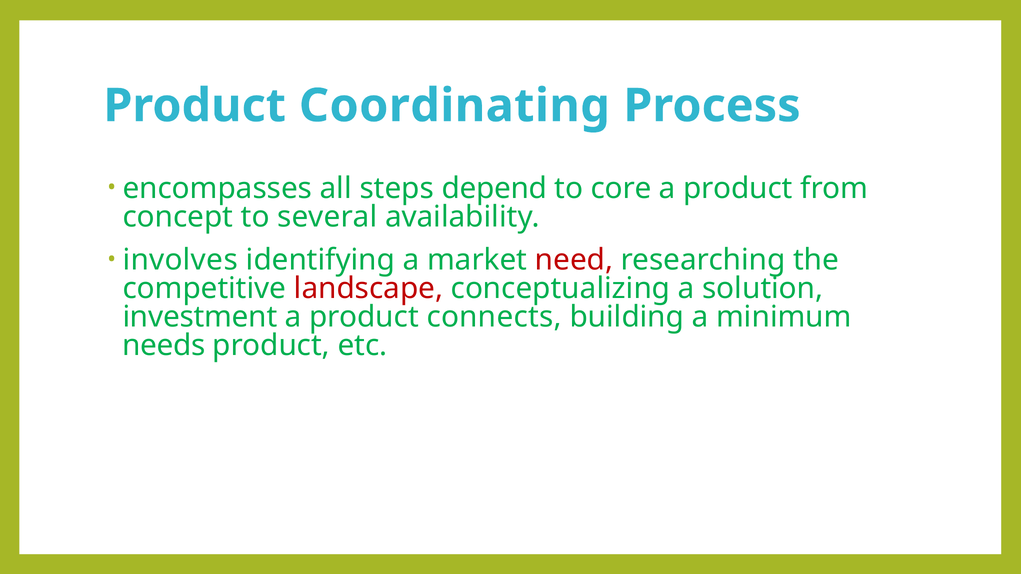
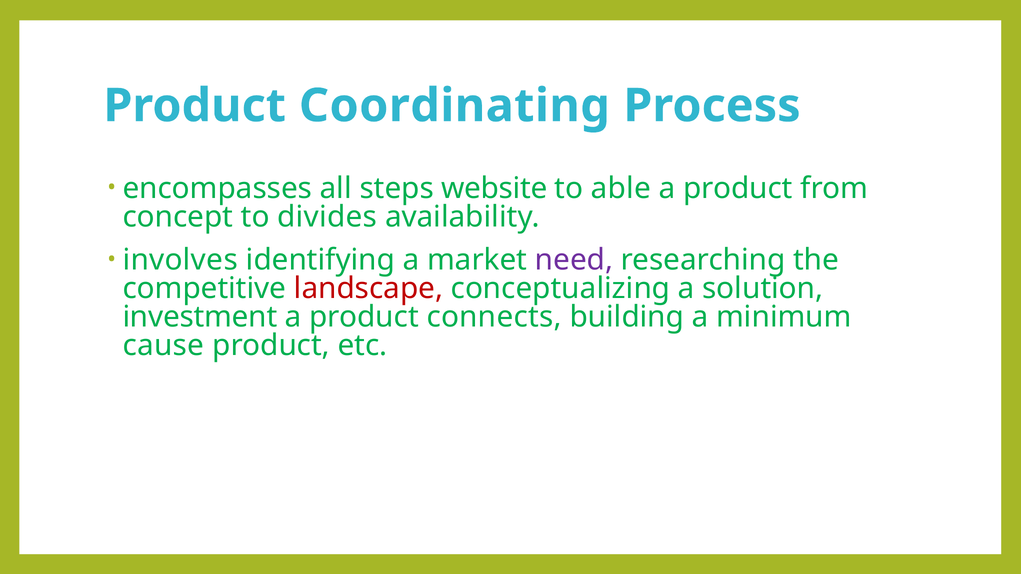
depend: depend -> website
core: core -> able
several: several -> divides
need colour: red -> purple
needs: needs -> cause
